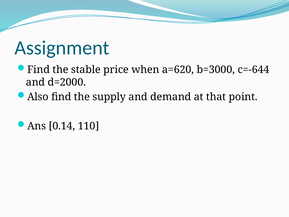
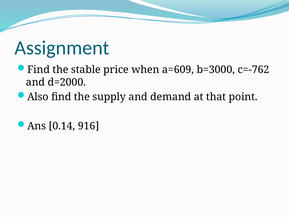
a=620: a=620 -> a=609
c=-644: c=-644 -> c=-762
110: 110 -> 916
